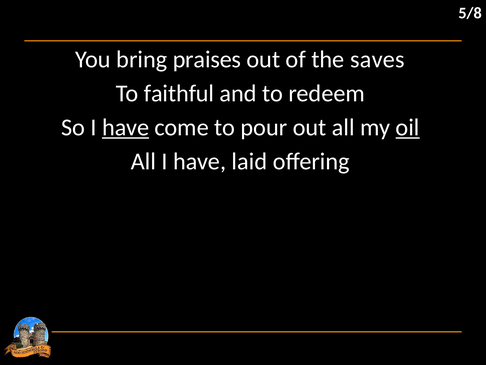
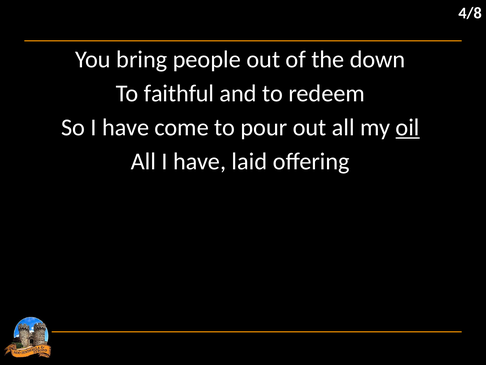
5/8: 5/8 -> 4/8
praises: praises -> people
saves: saves -> down
have at (126, 127) underline: present -> none
